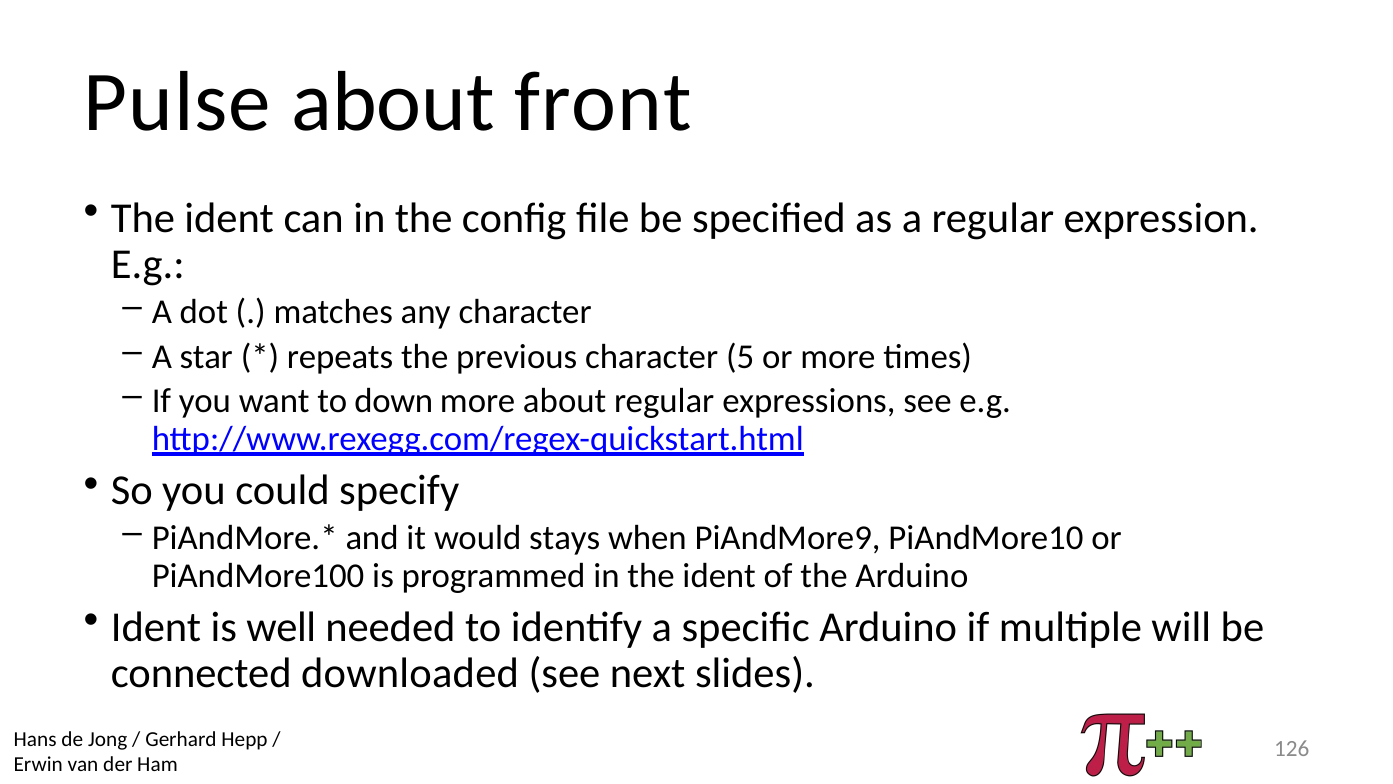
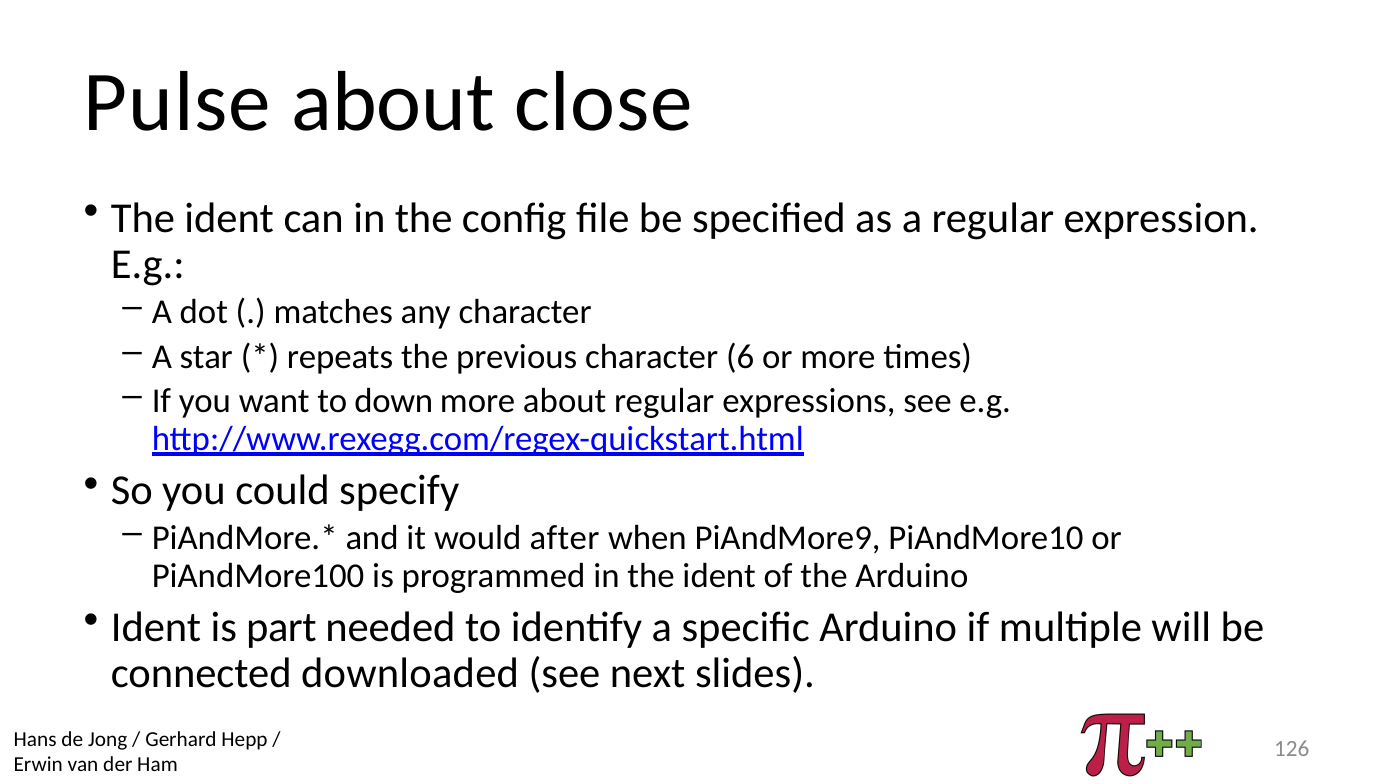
front: front -> close
5: 5 -> 6
stays: stays -> after
well: well -> part
